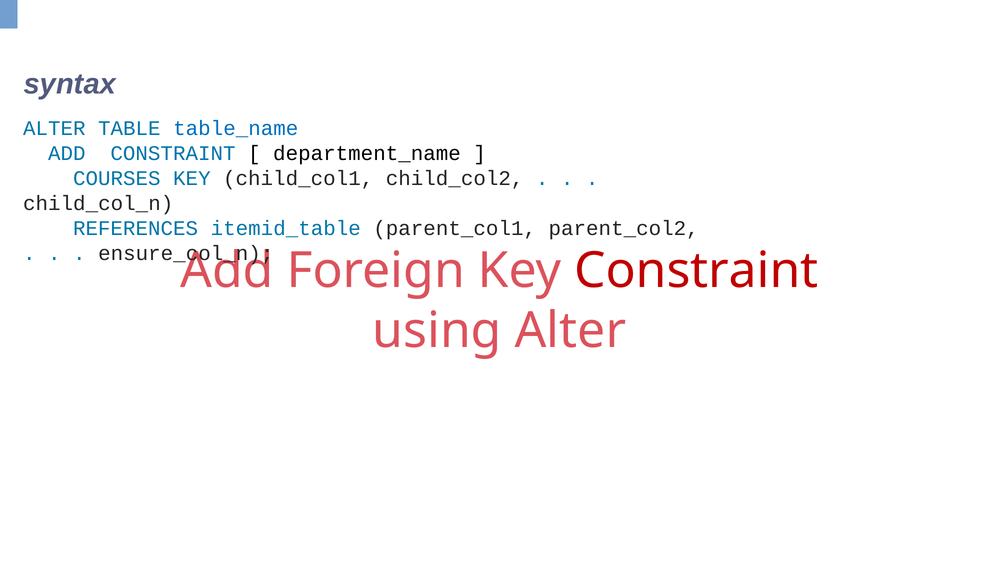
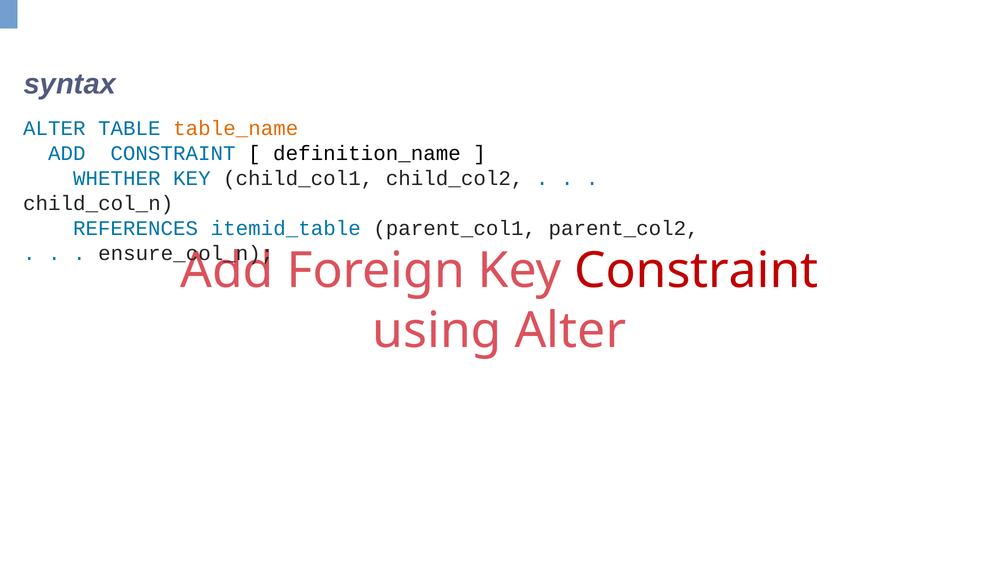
table_name colour: blue -> orange
department_name: department_name -> definition_name
COURSES: COURSES -> WHETHER
